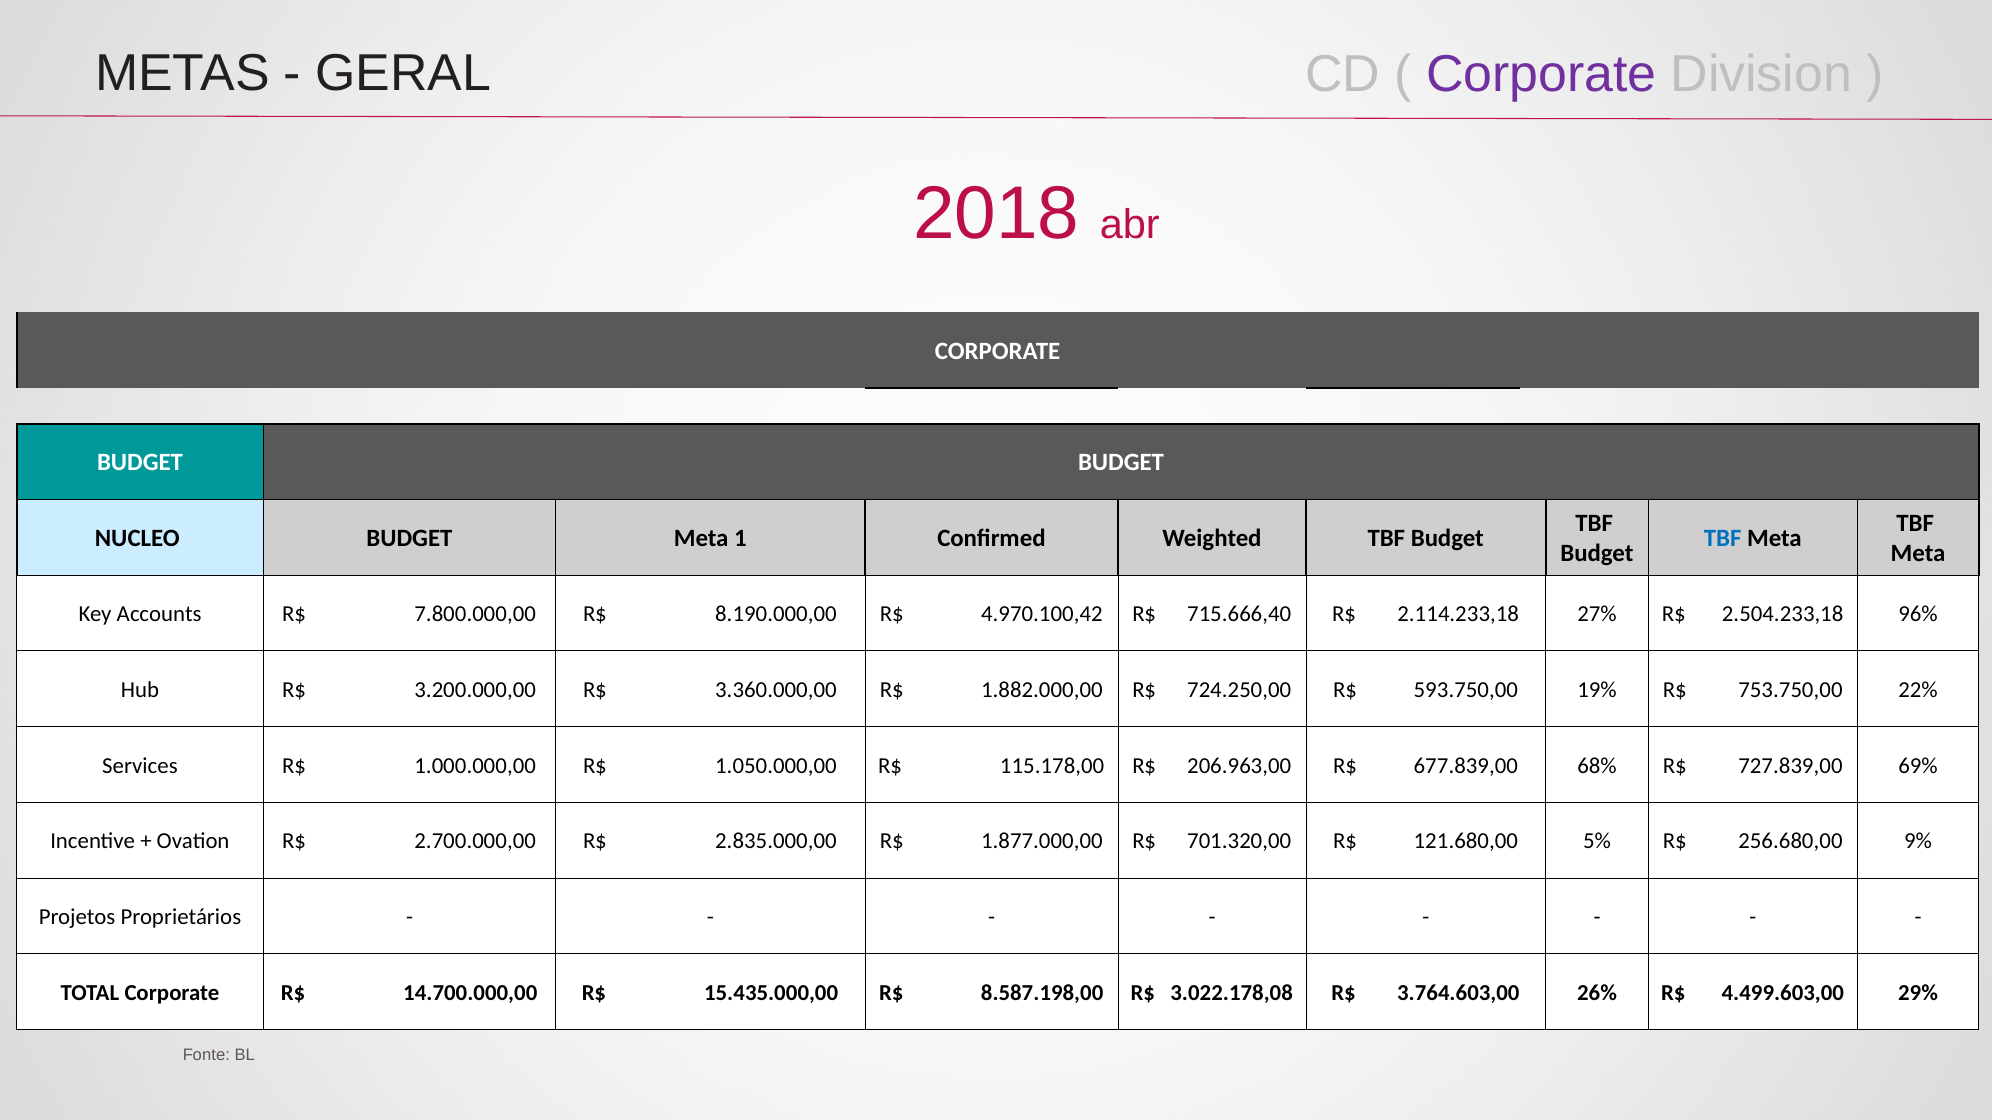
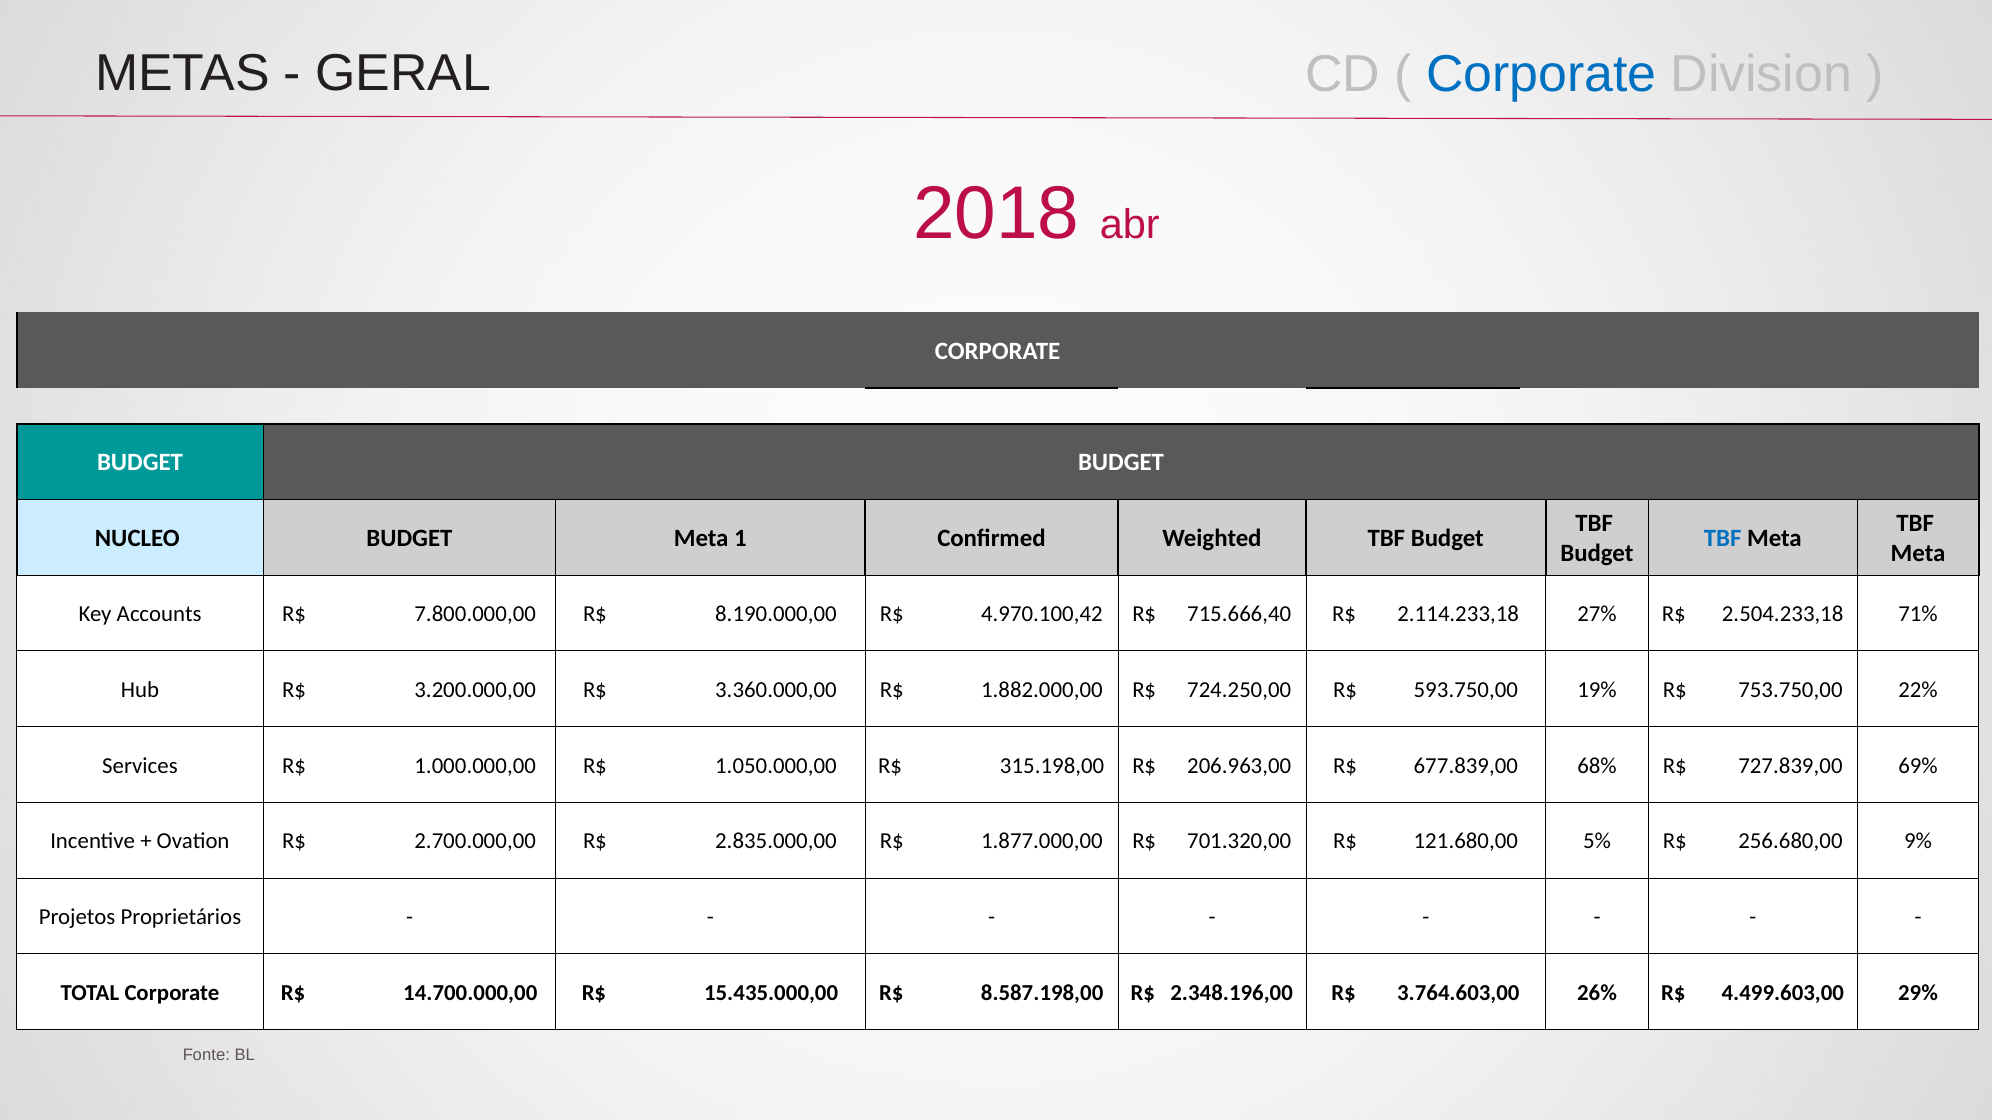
Corporate at (1541, 75) colour: purple -> blue
96%: 96% -> 71%
115.178,00: 115.178,00 -> 315.198,00
3.022.178,08: 3.022.178,08 -> 2.348.196,00
